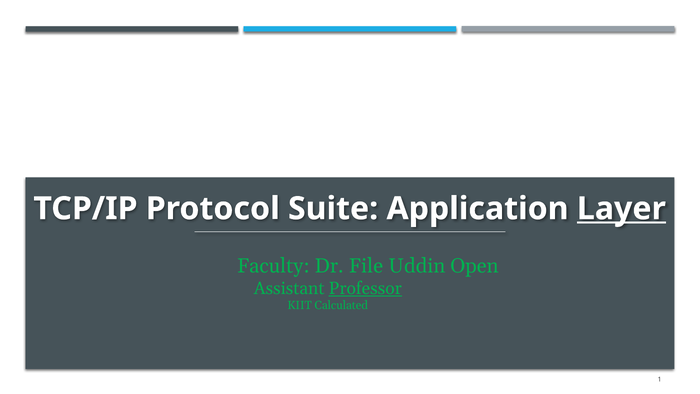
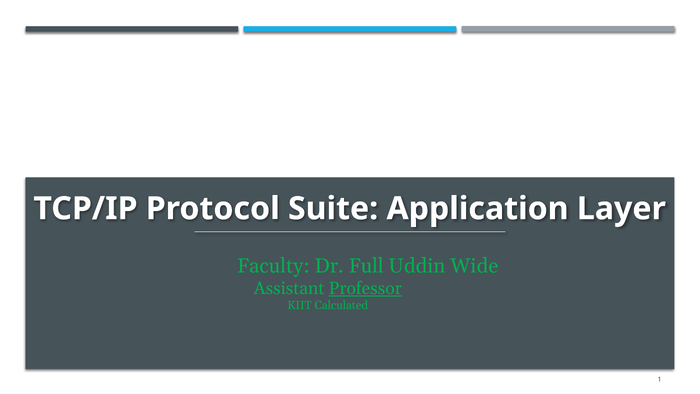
Layer underline: present -> none
File: File -> Full
Open: Open -> Wide
